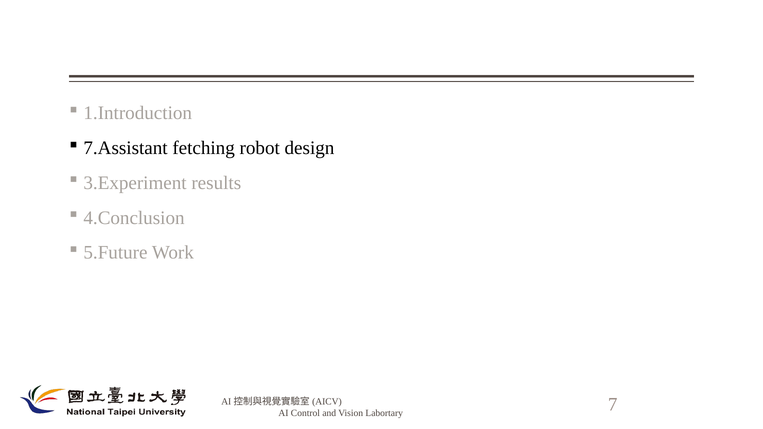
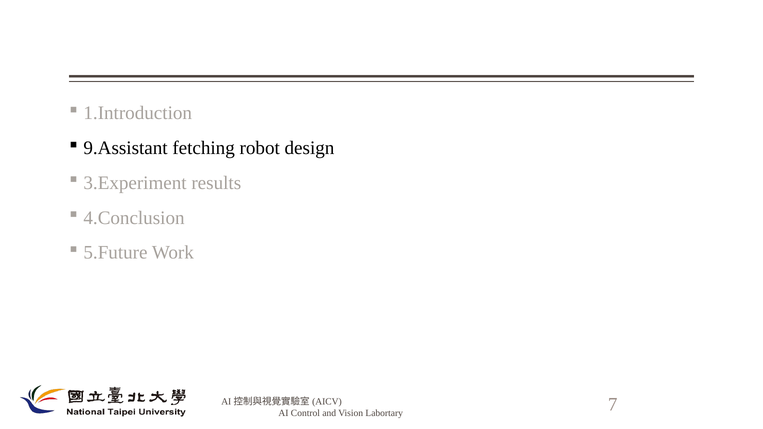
7.Assistant: 7.Assistant -> 9.Assistant
